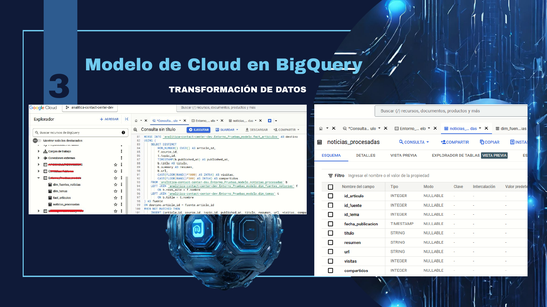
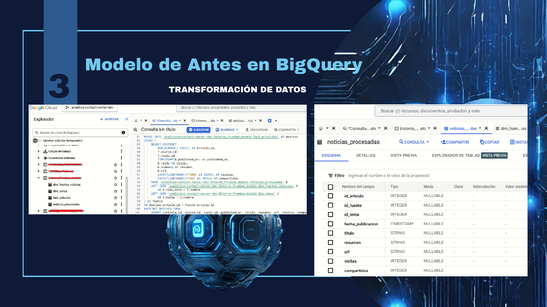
Cloud: Cloud -> Antes
